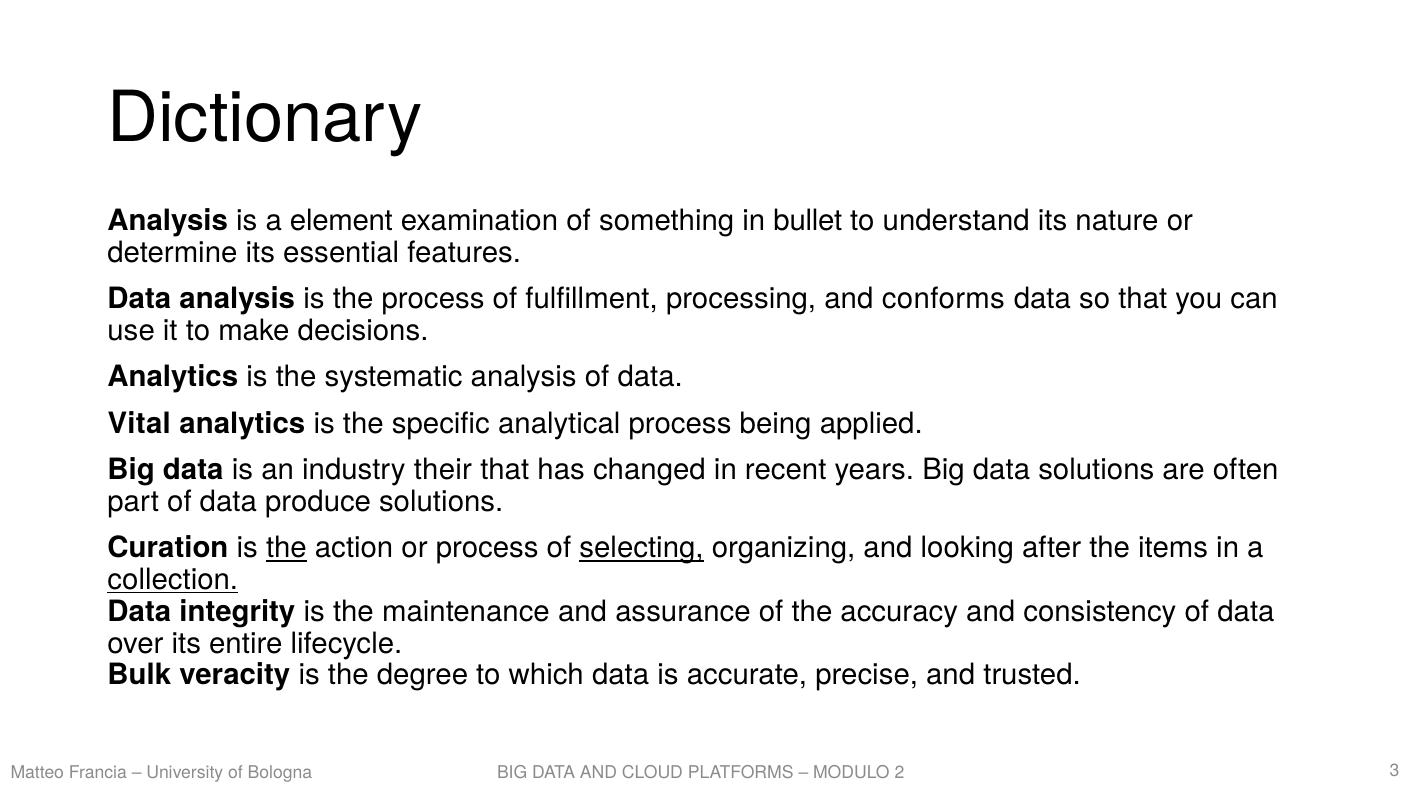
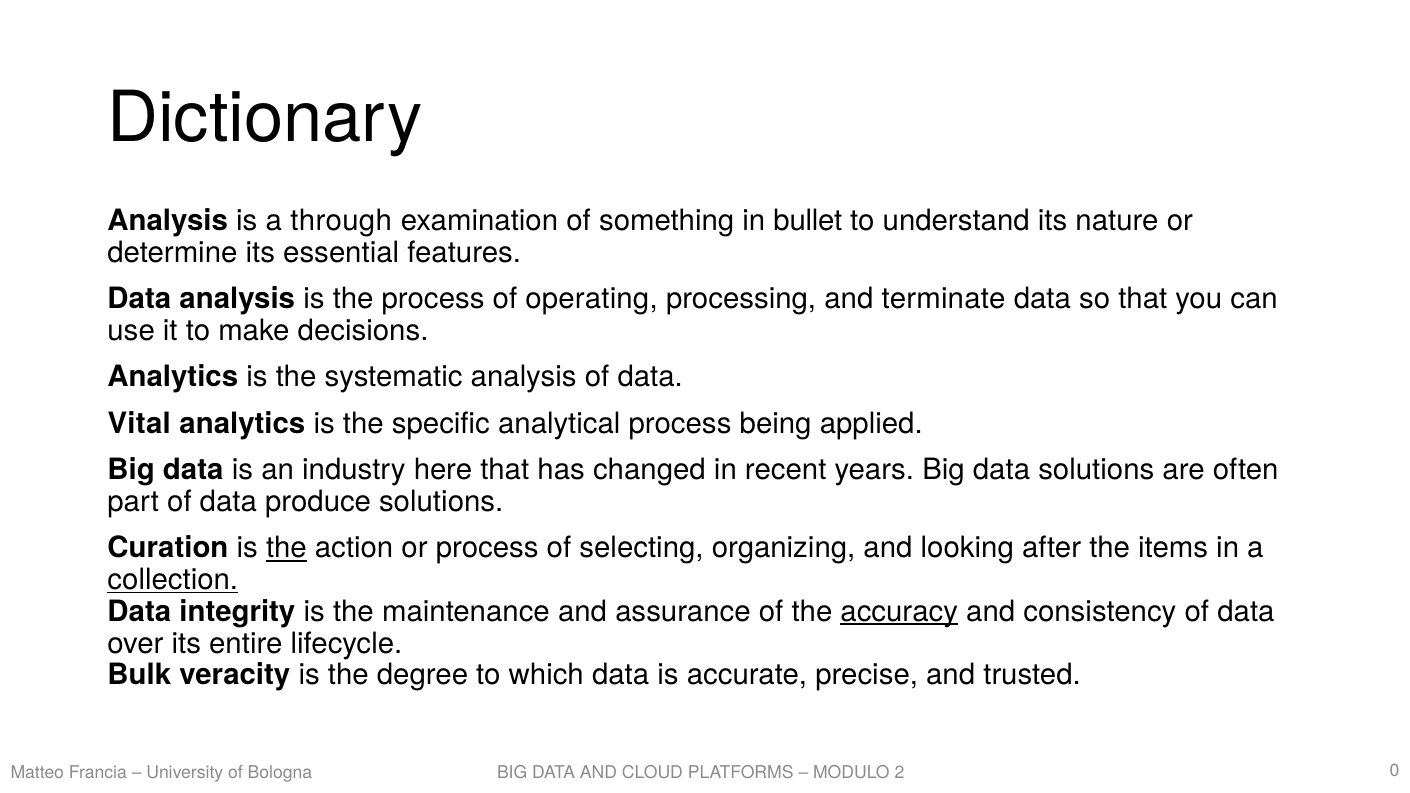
element: element -> through
fulfillment: fulfillment -> operating
conforms: conforms -> terminate
their: their -> here
selecting underline: present -> none
accuracy underline: none -> present
3: 3 -> 0
